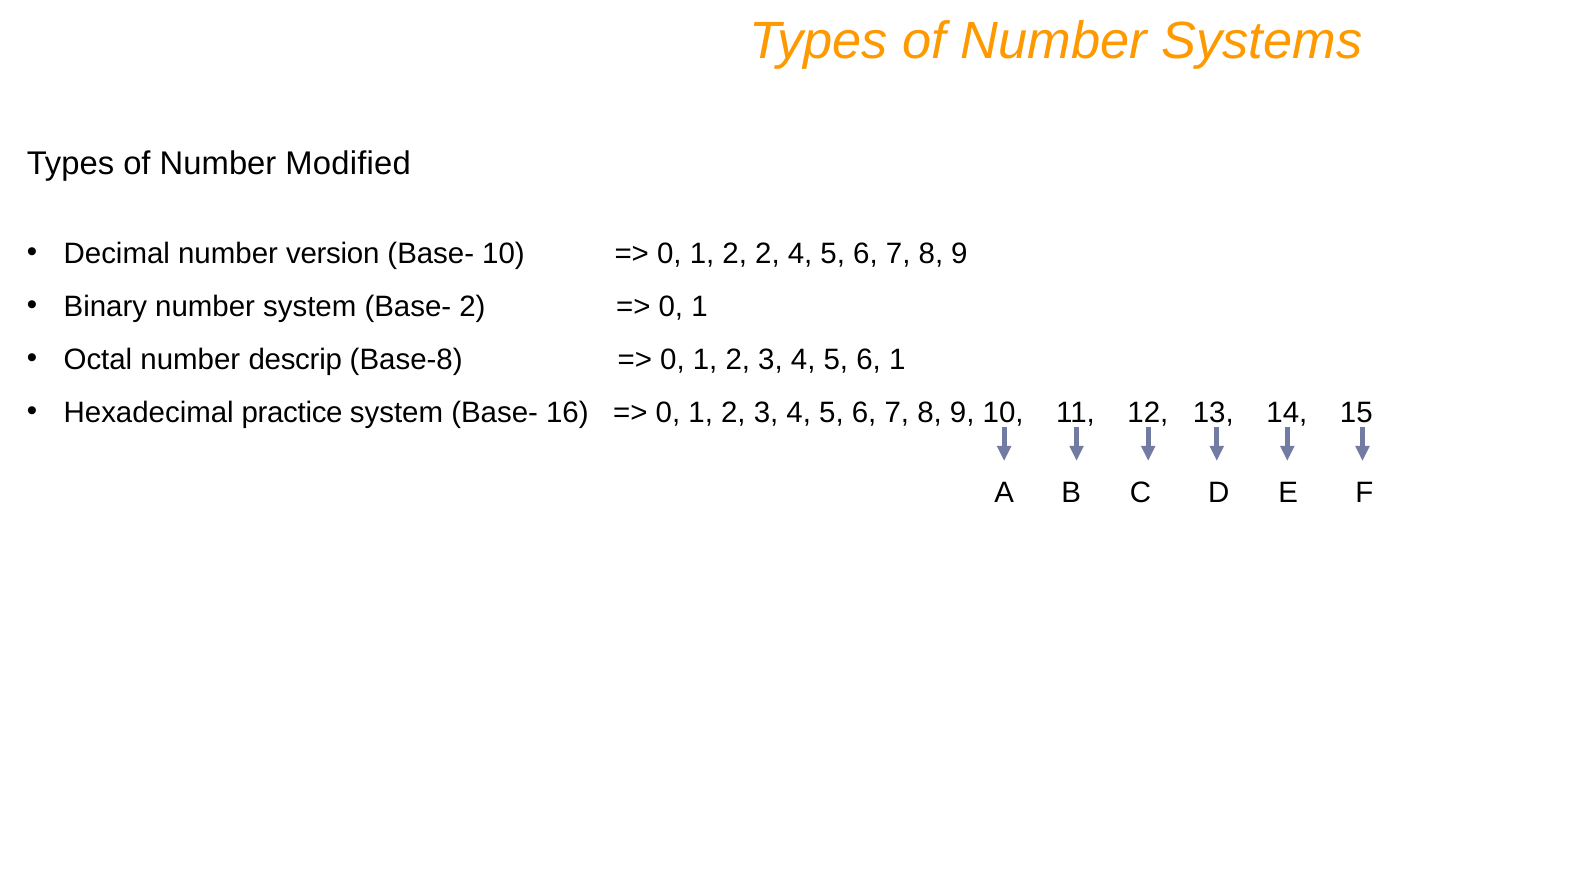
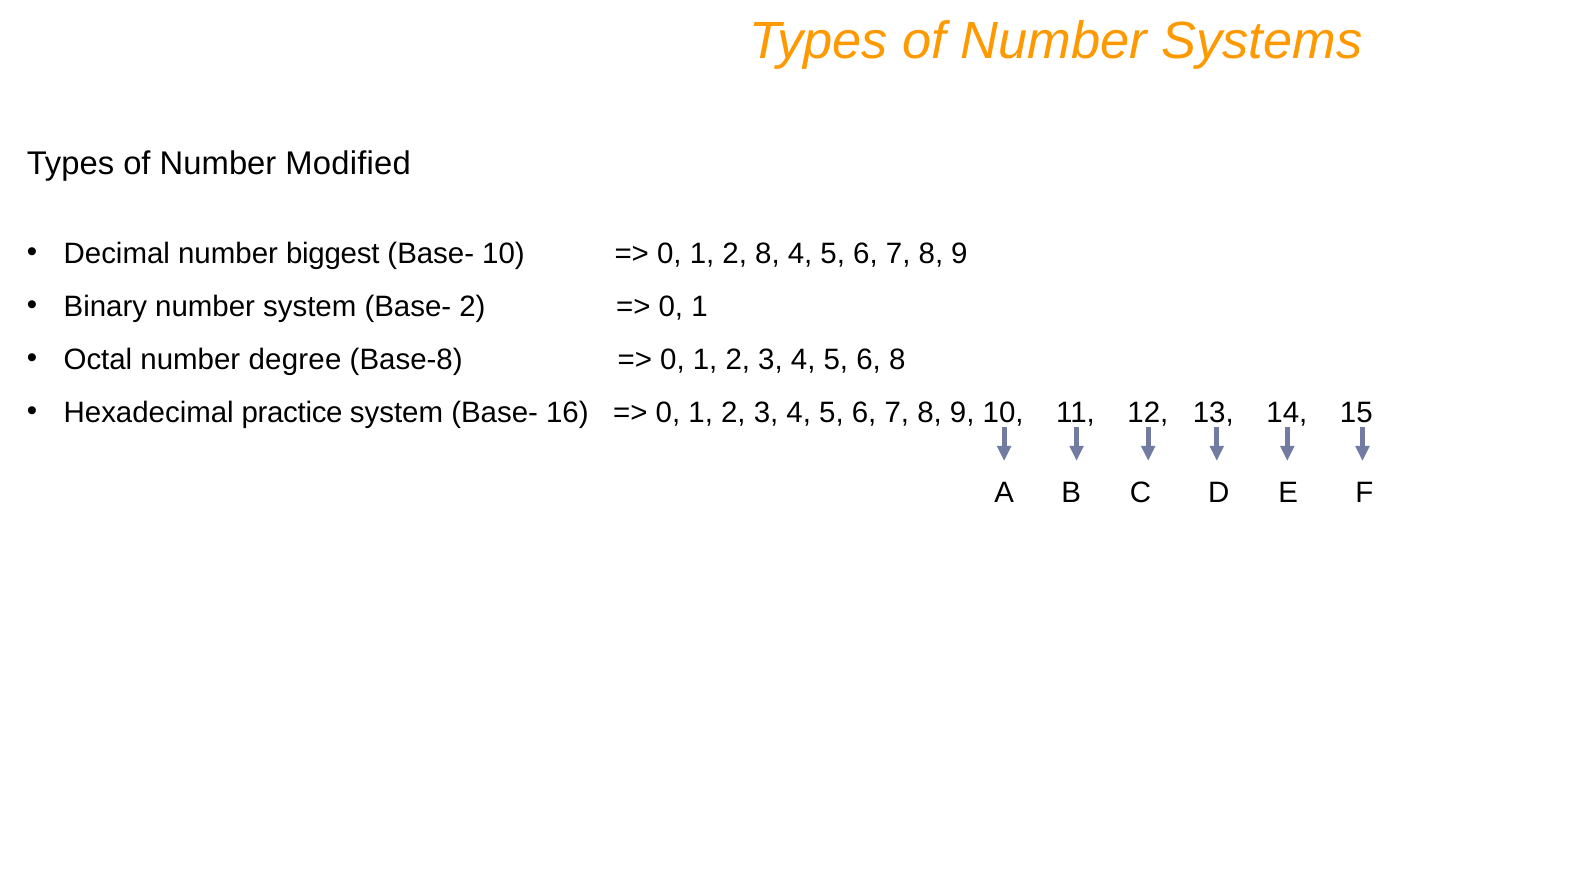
version: version -> biggest
2 2: 2 -> 8
descrip: descrip -> degree
6 1: 1 -> 8
